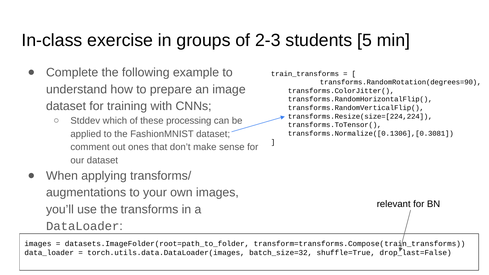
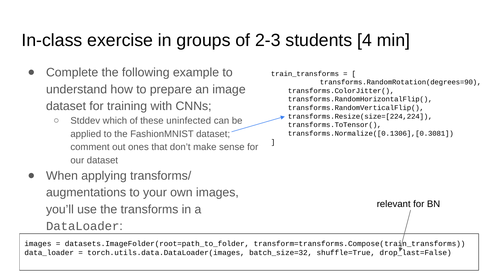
5: 5 -> 4
processing: processing -> uninfected
